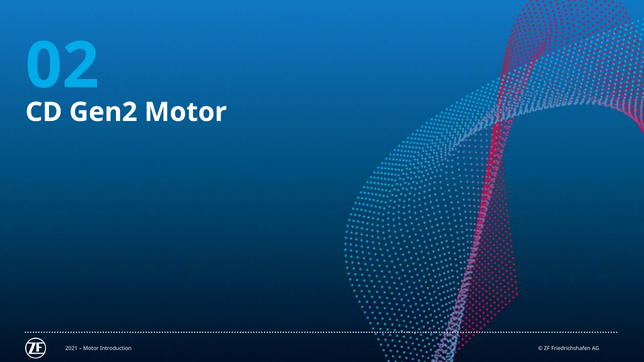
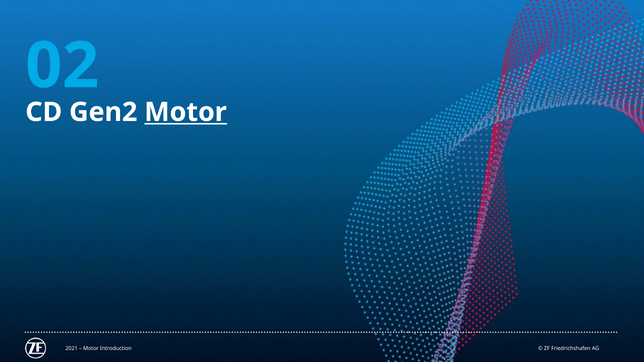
Motor at (186, 112) underline: none -> present
